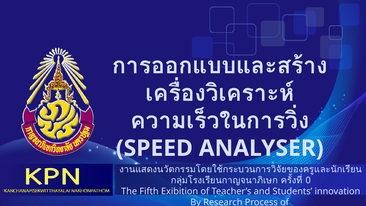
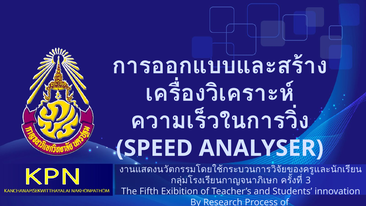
0: 0 -> 3
